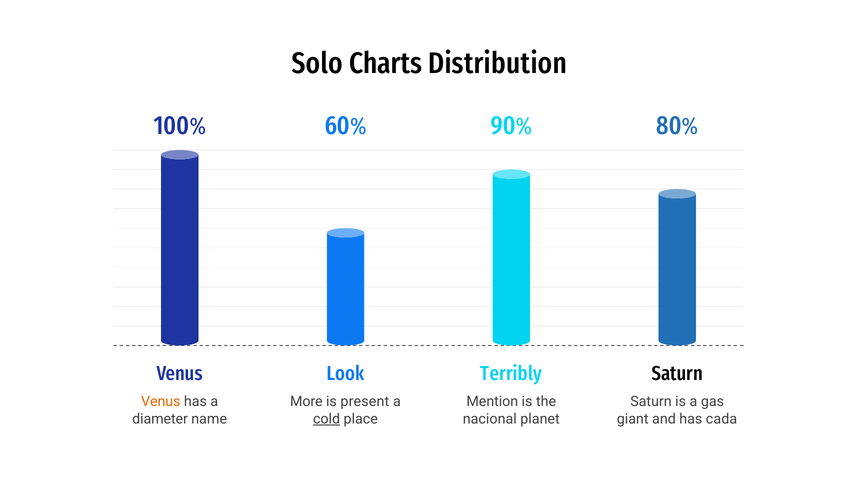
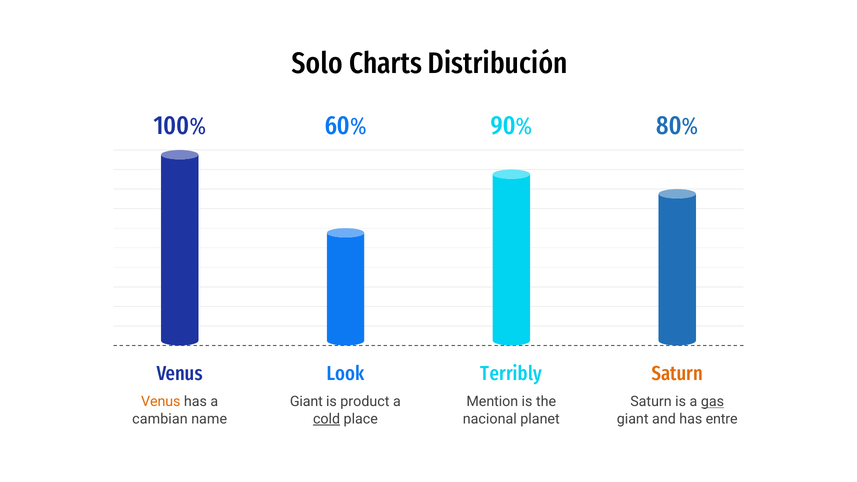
Distribution: Distribution -> Distribución
Saturn at (677, 374) colour: black -> orange
More at (306, 402): More -> Giant
present: present -> product
gas underline: none -> present
diameter: diameter -> cambian
cada: cada -> entre
